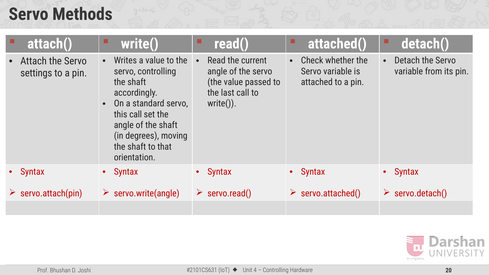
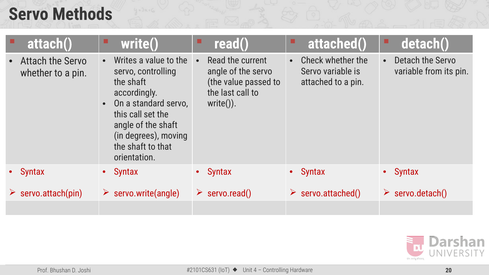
settings at (36, 73): settings -> whether
